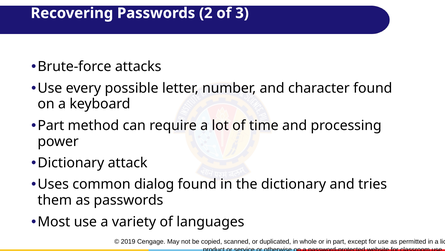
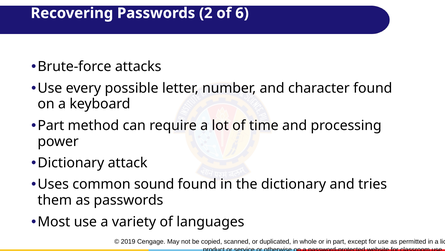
3: 3 -> 6
dialog: dialog -> sound
